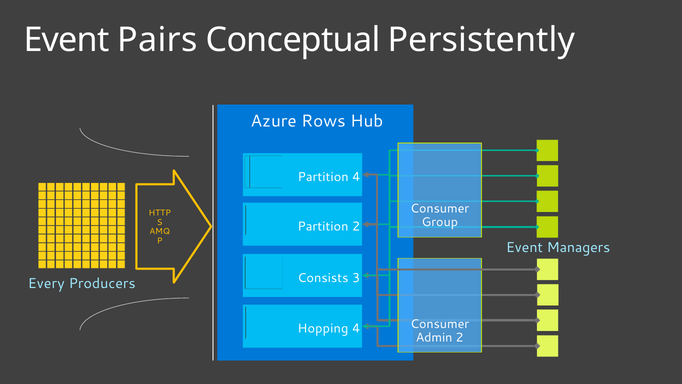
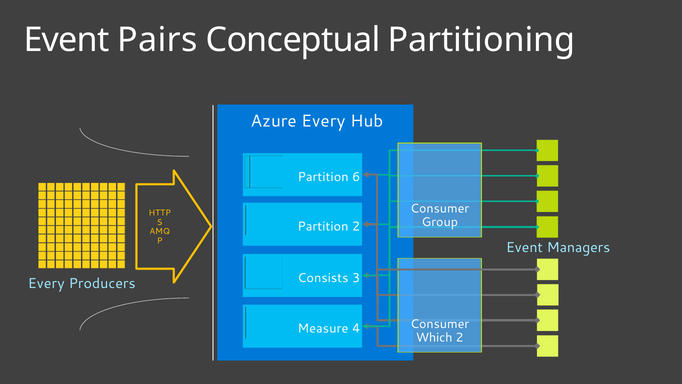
Persistently: Persistently -> Partitioning
Azure Rows: Rows -> Every
Partition 4: 4 -> 6
Hopping: Hopping -> Measure
Admin: Admin -> Which
